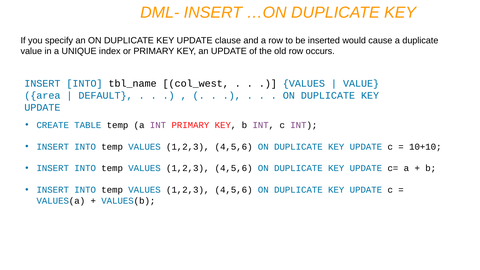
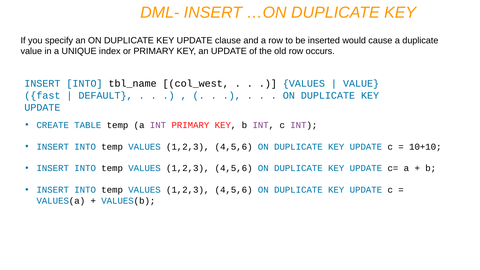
area: area -> fast
